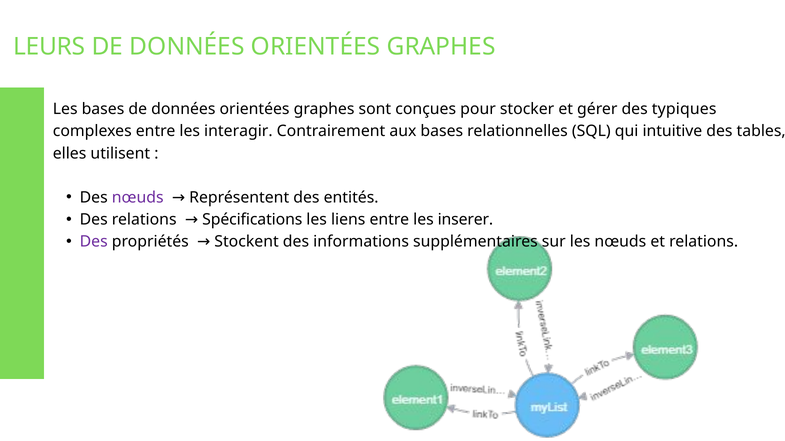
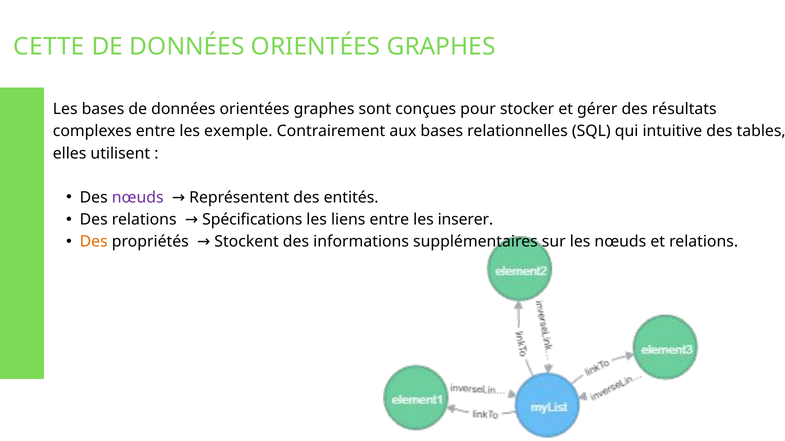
LEURS: LEURS -> CETTE
typiques: typiques -> résultats
interagir: interagir -> exemple
Des at (94, 242) colour: purple -> orange
